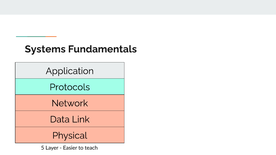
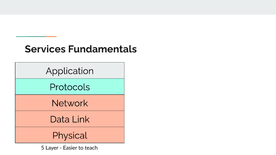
Systems: Systems -> Services
